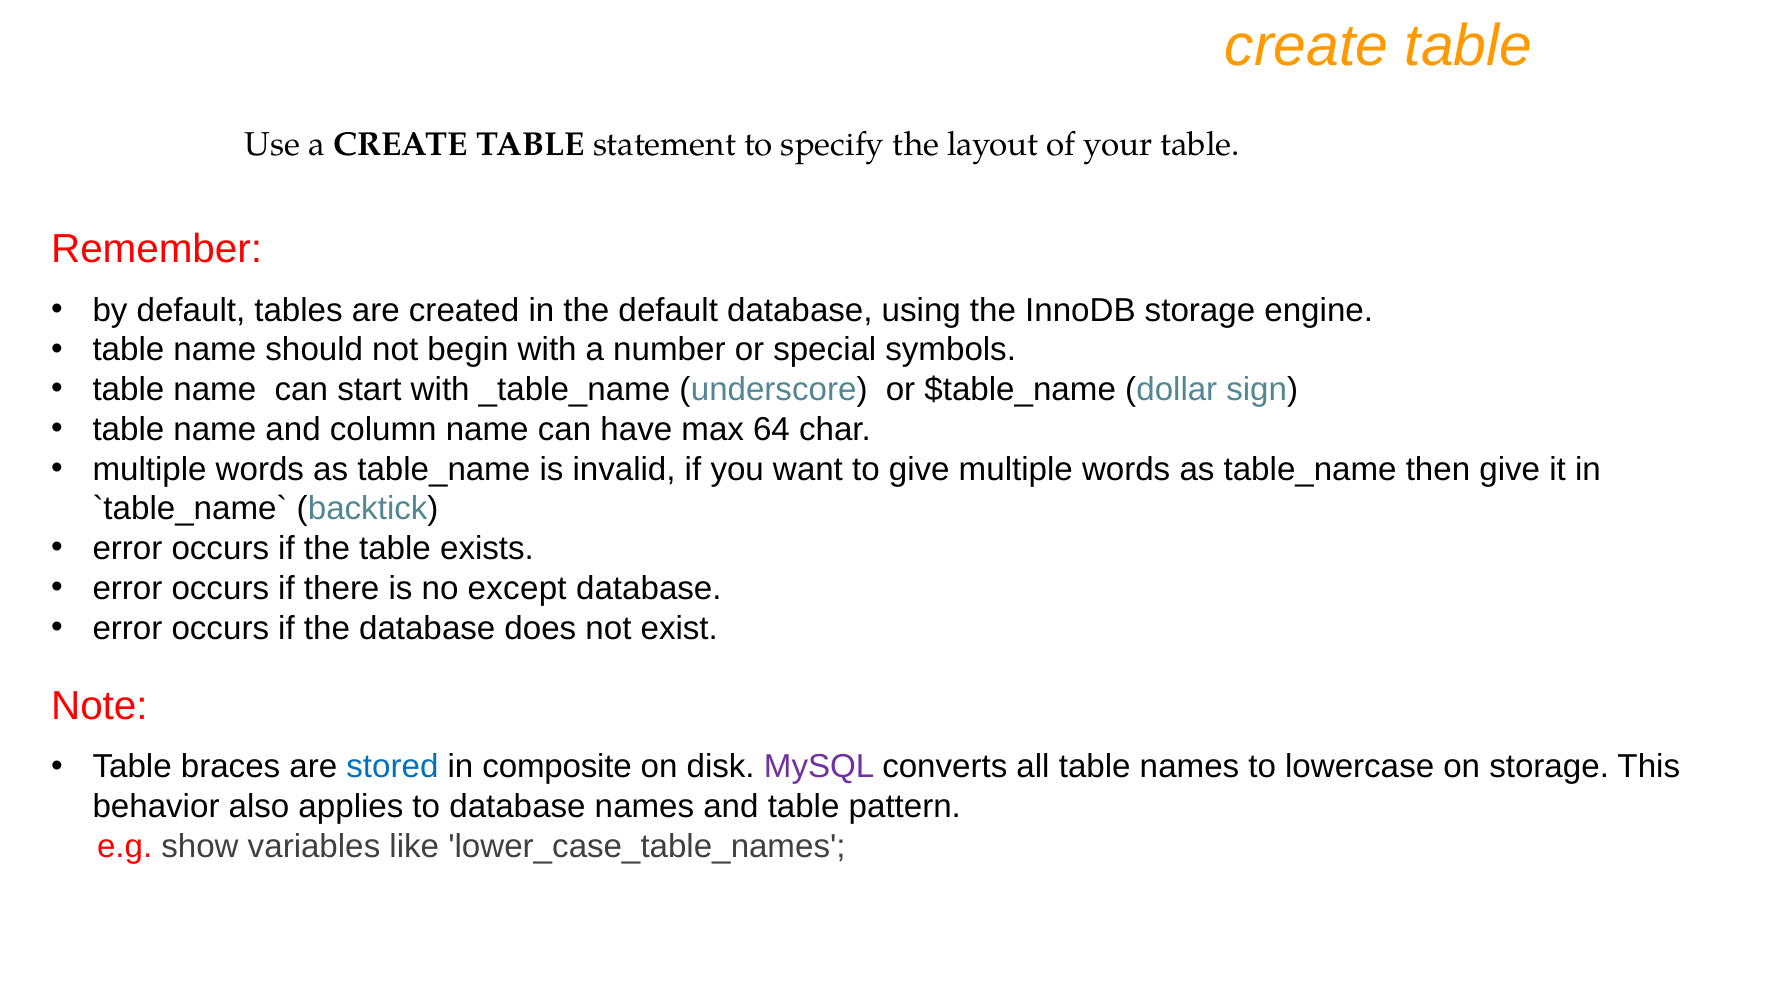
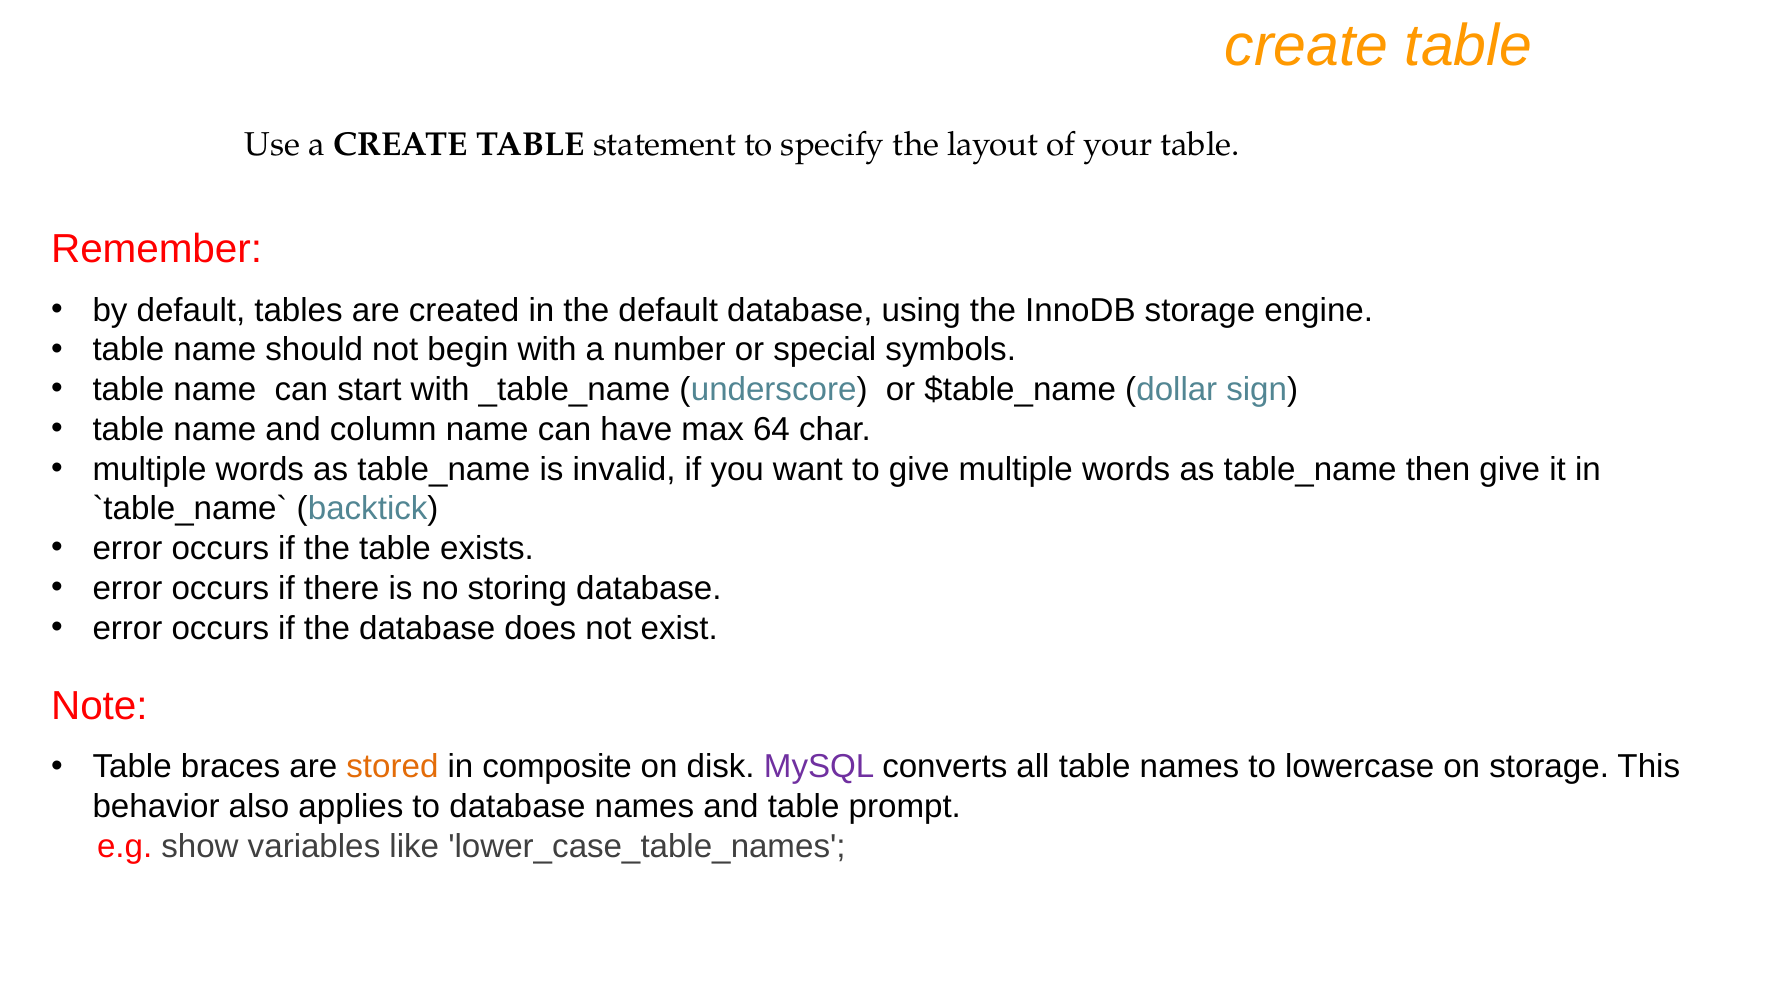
except: except -> storing
stored colour: blue -> orange
pattern: pattern -> prompt
